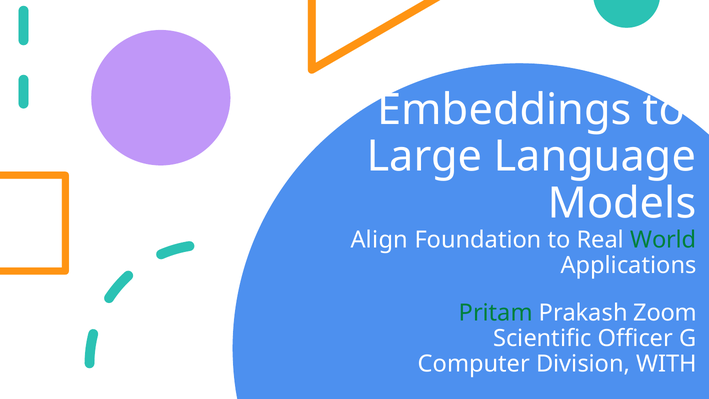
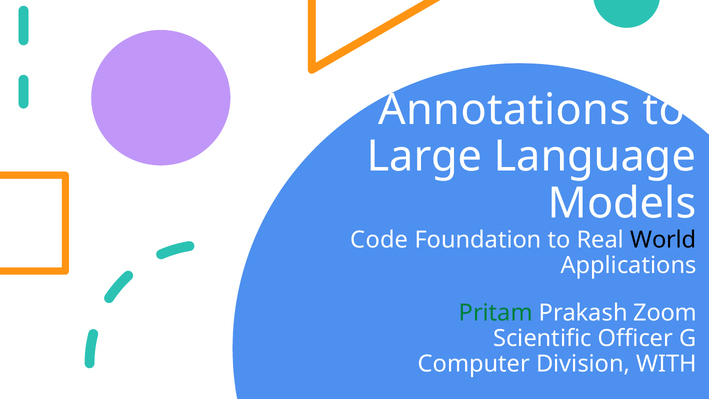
Embeddings: Embeddings -> Annotations
Align: Align -> Code
World colour: green -> black
